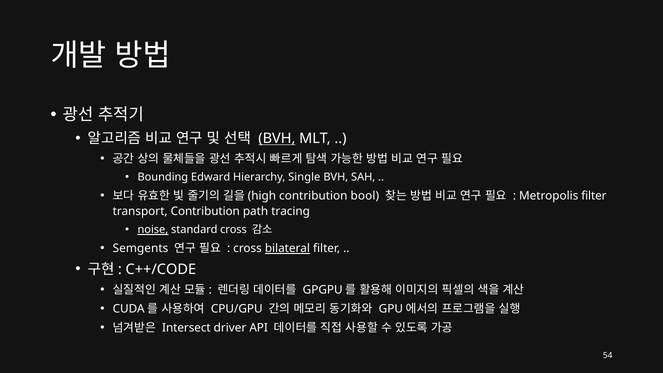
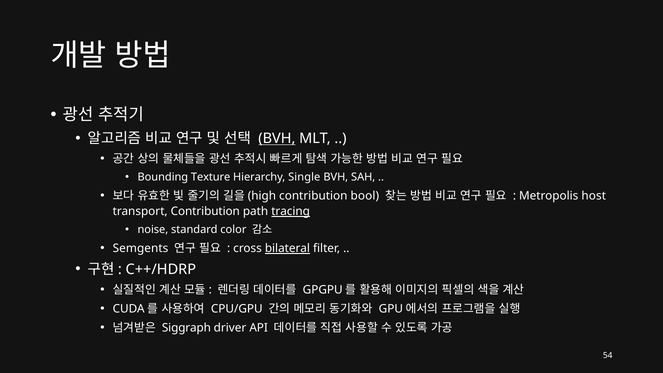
Edward: Edward -> Texture
Metropolis filter: filter -> host
tracing underline: none -> present
noise underline: present -> none
standard cross: cross -> color
C++/CODE: C++/CODE -> C++/HDRP
Intersect: Intersect -> Siggraph
